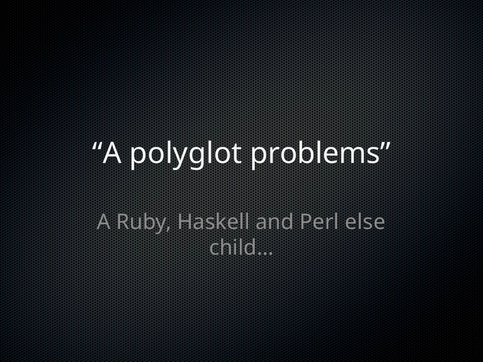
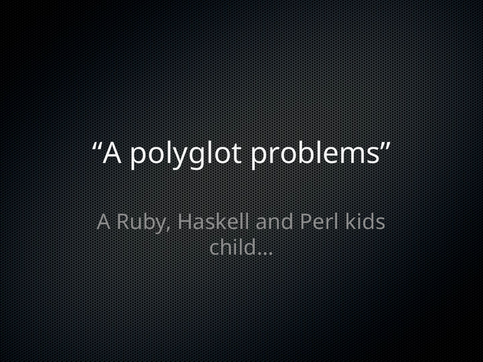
else: else -> kids
